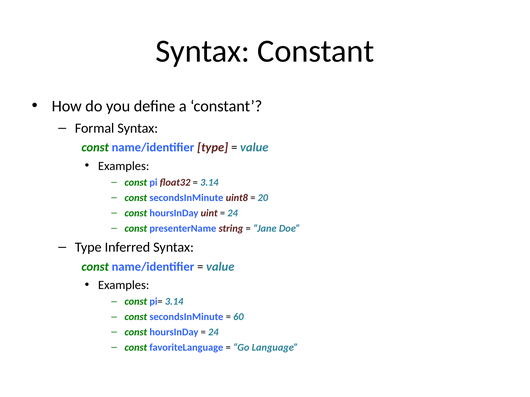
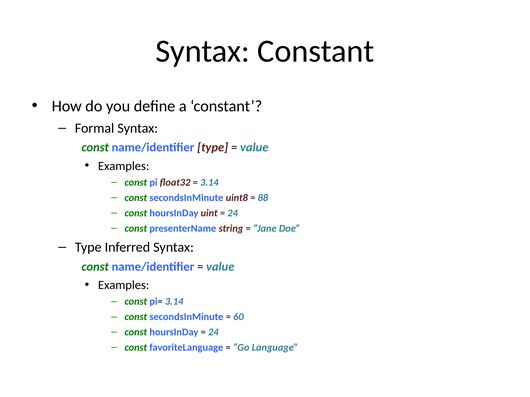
20: 20 -> 88
